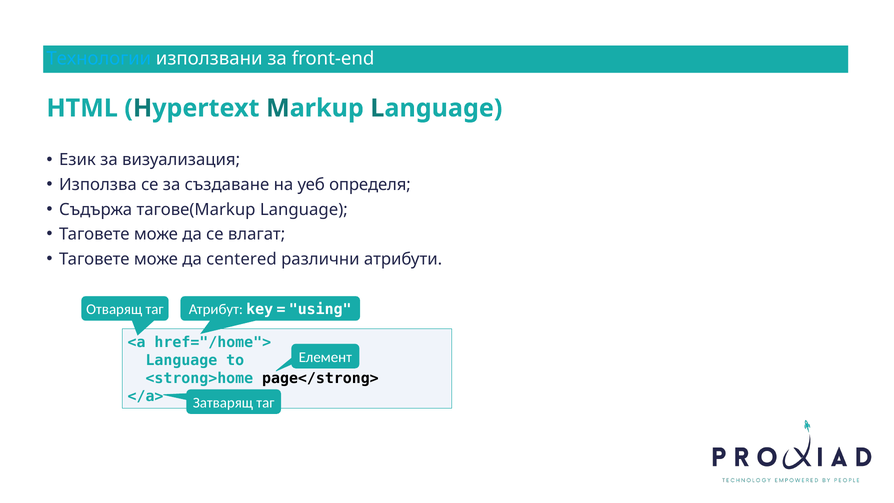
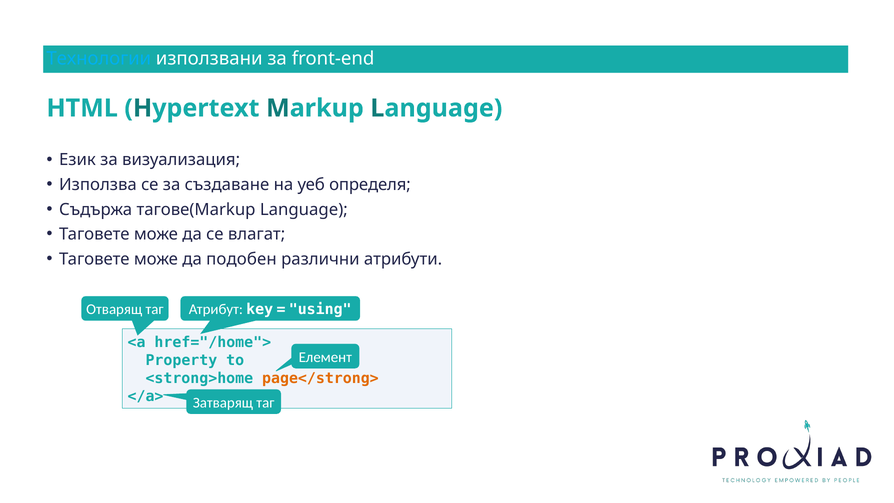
centered: centered -> подобен
Language at (181, 360): Language -> Property
page</strong> colour: black -> orange
